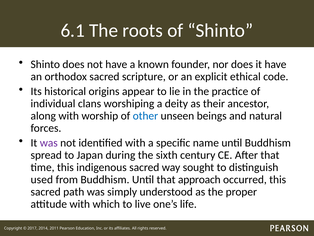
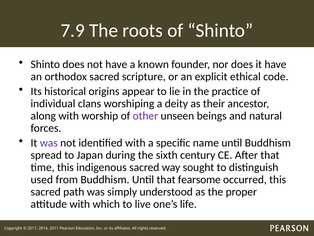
6.1: 6.1 -> 7.9
other colour: blue -> purple
approach: approach -> fearsome
